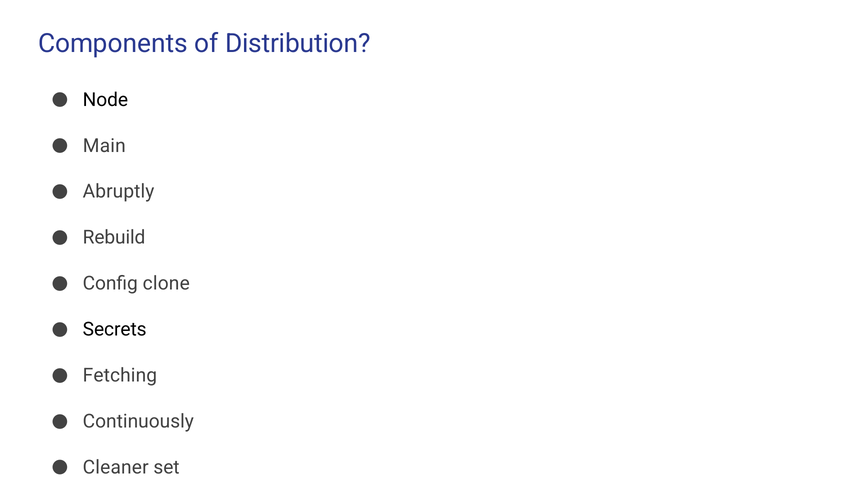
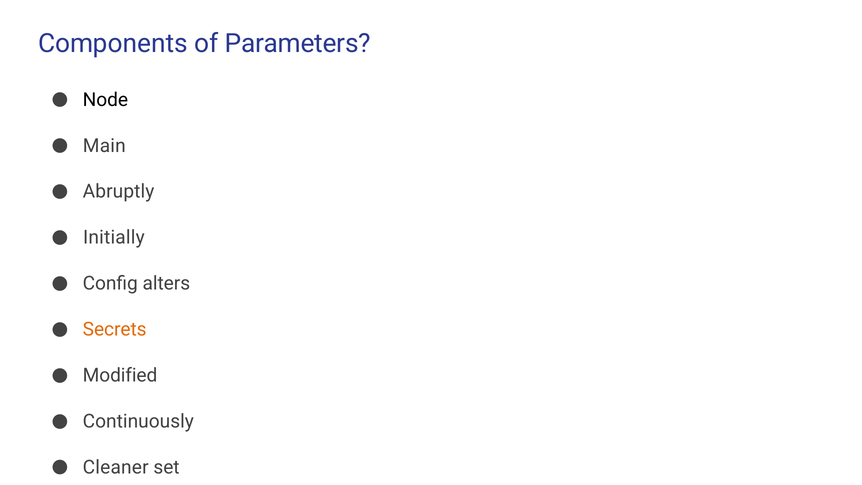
Distribution: Distribution -> Parameters
Rebuild: Rebuild -> Initially
clone: clone -> alters
Secrets colour: black -> orange
Fetching: Fetching -> Modified
